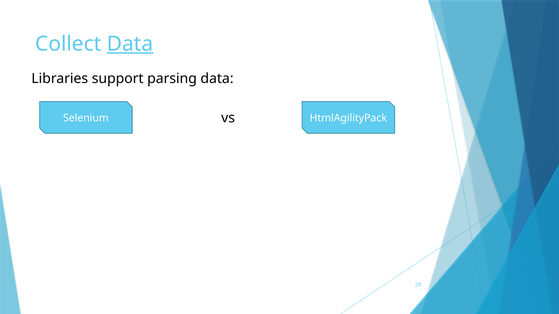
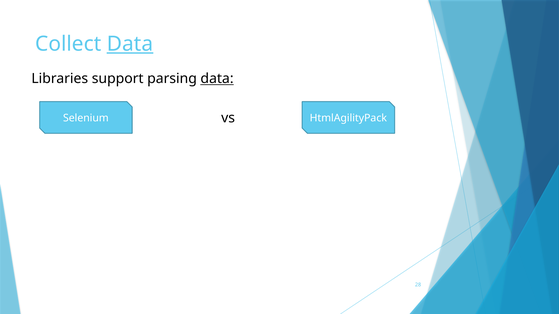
data at (217, 79) underline: none -> present
